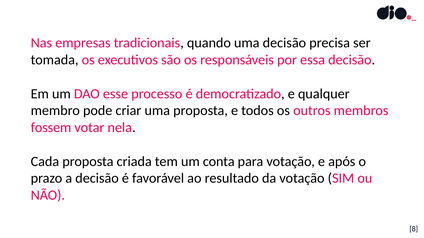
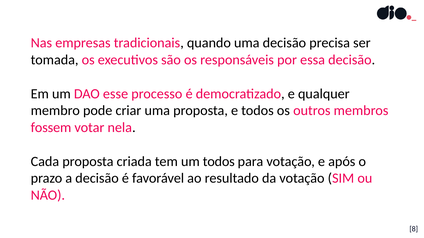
um conta: conta -> todos
